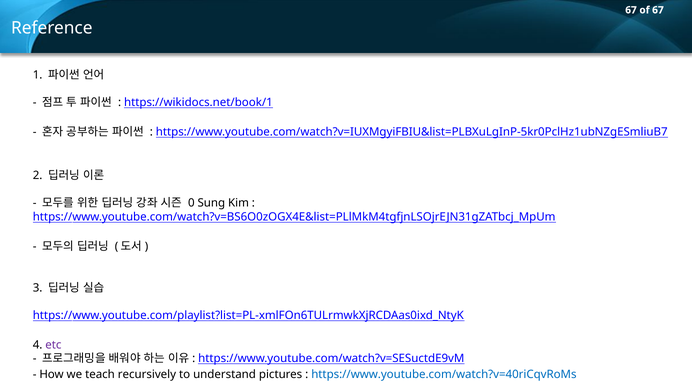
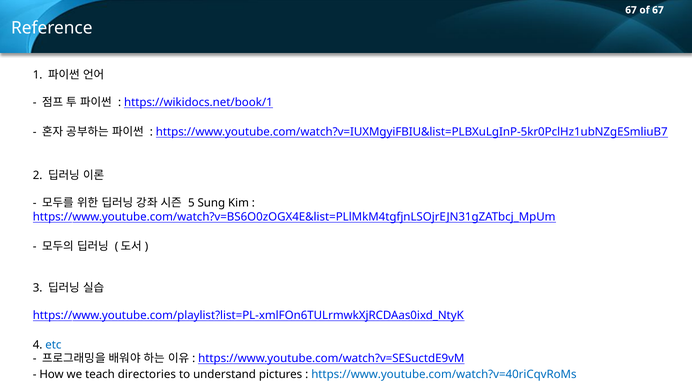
0: 0 -> 5
etc colour: purple -> blue
recursively: recursively -> directories
